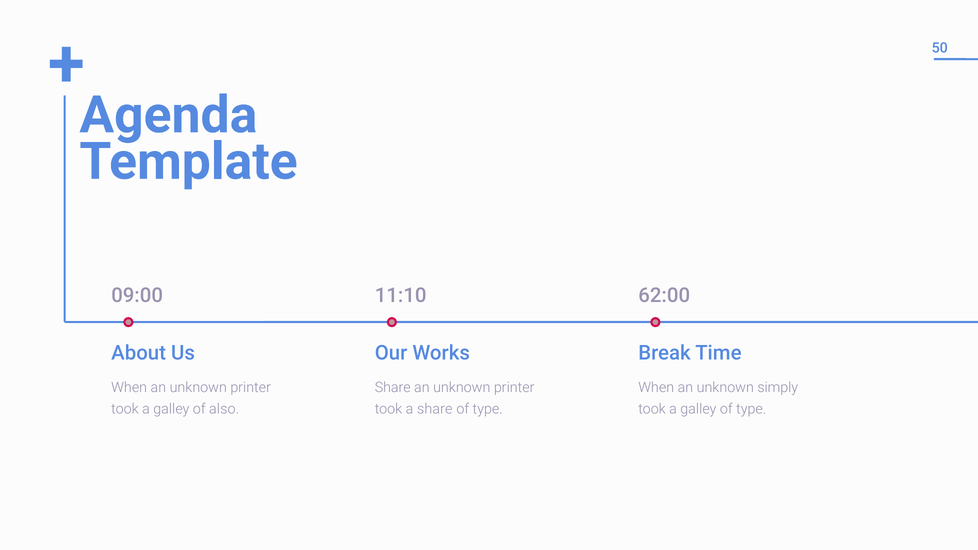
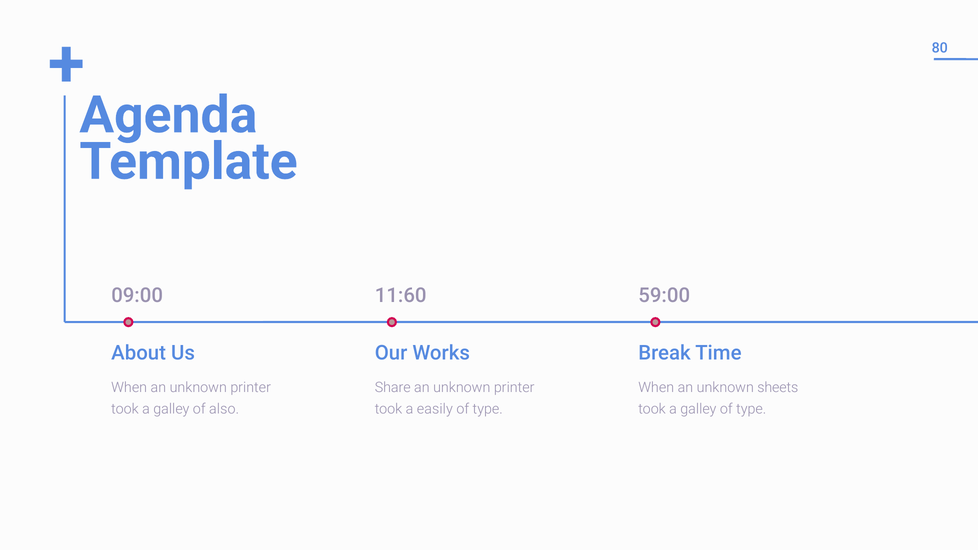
50: 50 -> 80
11:10: 11:10 -> 11:60
62:00: 62:00 -> 59:00
simply: simply -> sheets
a share: share -> easily
